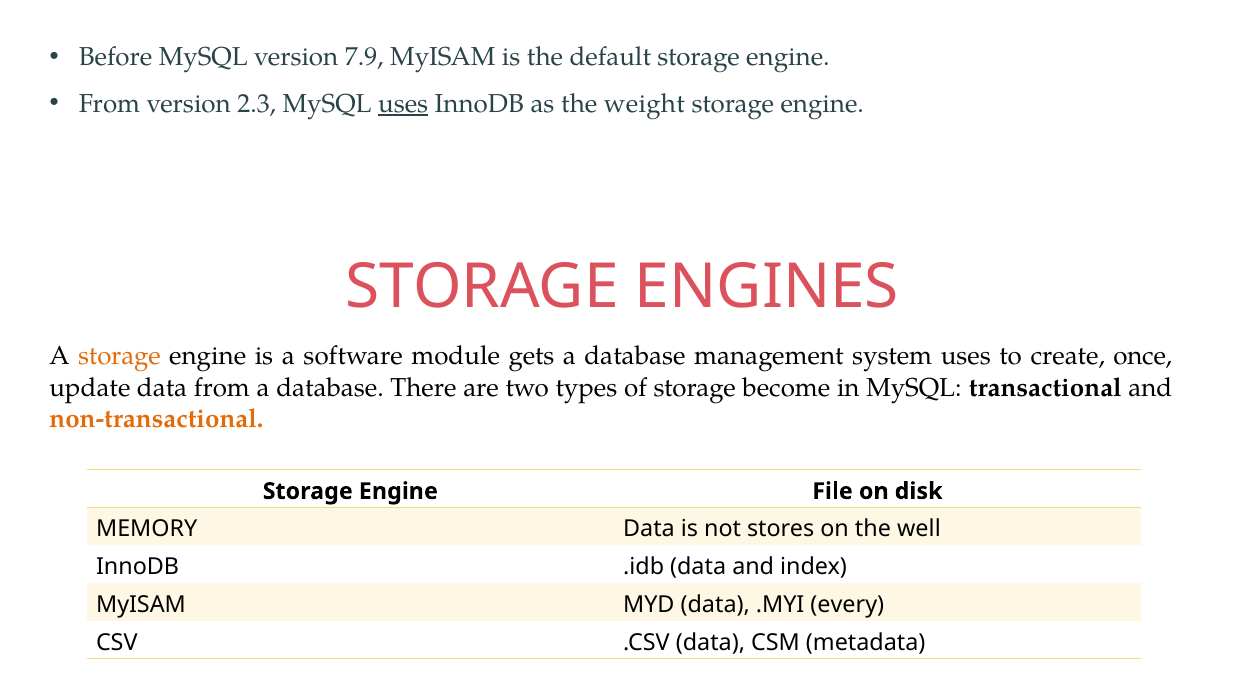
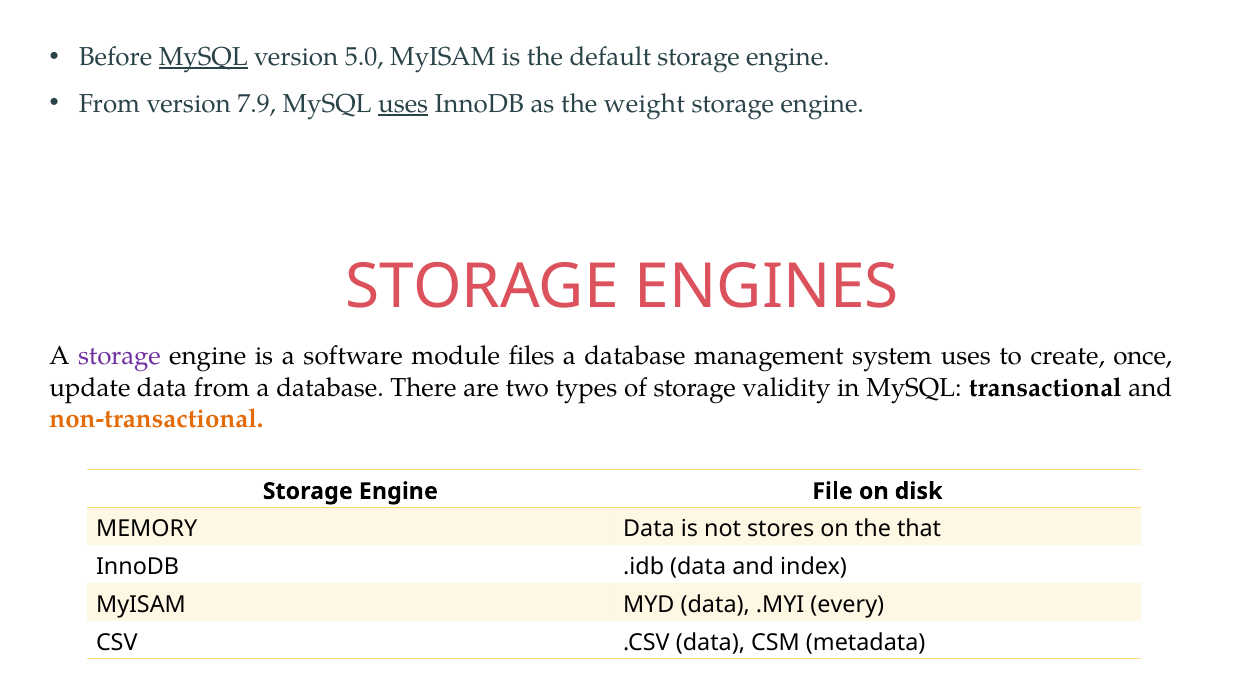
MySQL at (203, 57) underline: none -> present
7.9: 7.9 -> 5.0
2.3: 2.3 -> 7.9
storage at (119, 357) colour: orange -> purple
gets: gets -> files
become: become -> validity
well: well -> that
